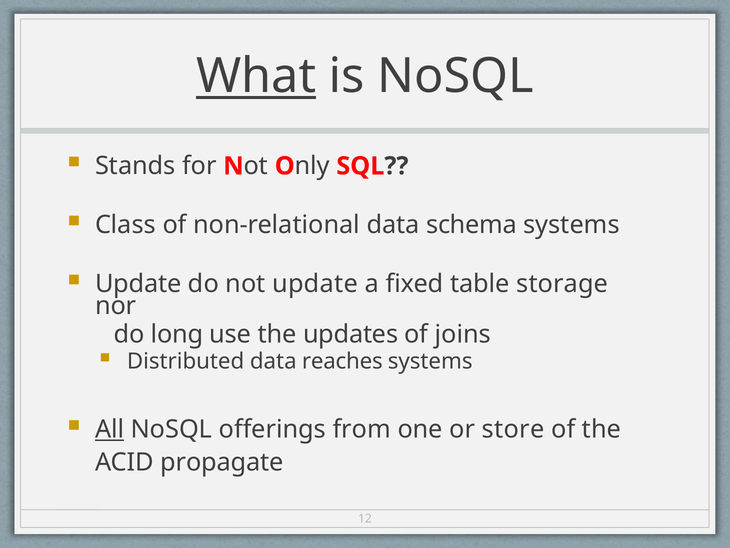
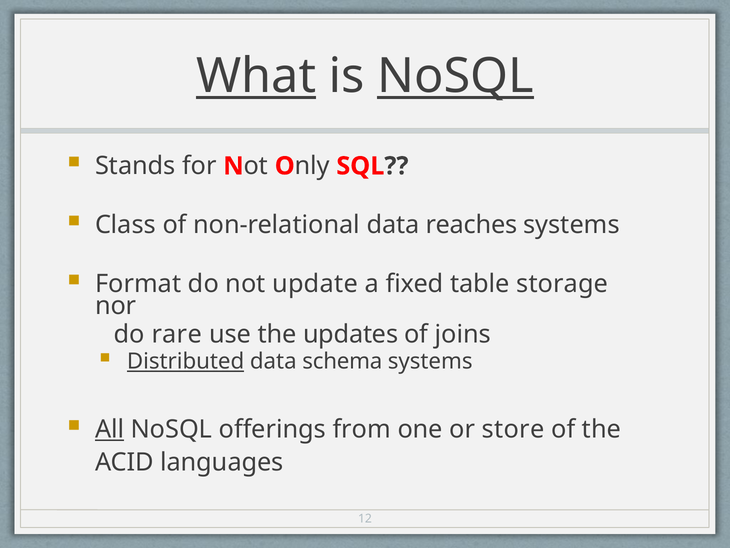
NoSQL at (456, 76) underline: none -> present
schema: schema -> reaches
Update at (138, 284): Update -> Format
long: long -> rare
Distributed underline: none -> present
reaches: reaches -> schema
propagate: propagate -> languages
